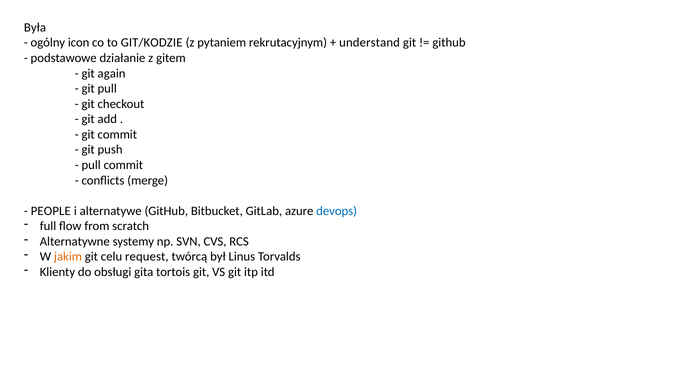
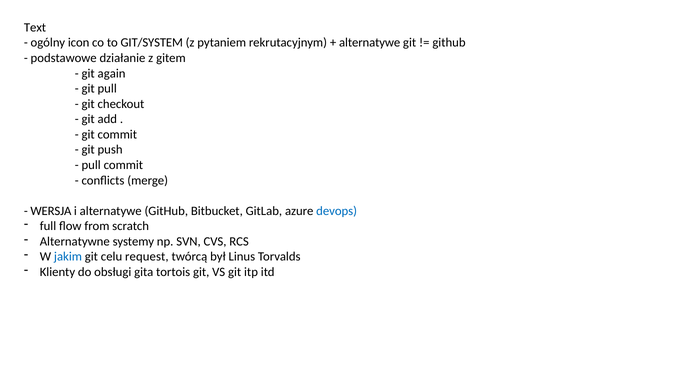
Była: Była -> Text
GIT/KODZIE: GIT/KODZIE -> GIT/SYSTEM
understand at (370, 43): understand -> alternatywe
PEOPLE: PEOPLE -> WERSJA
jakim colour: orange -> blue
